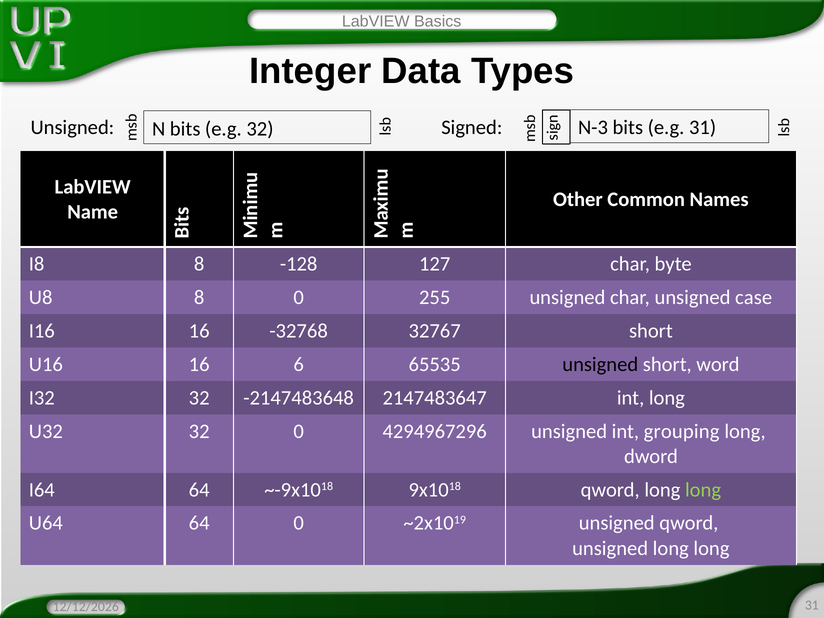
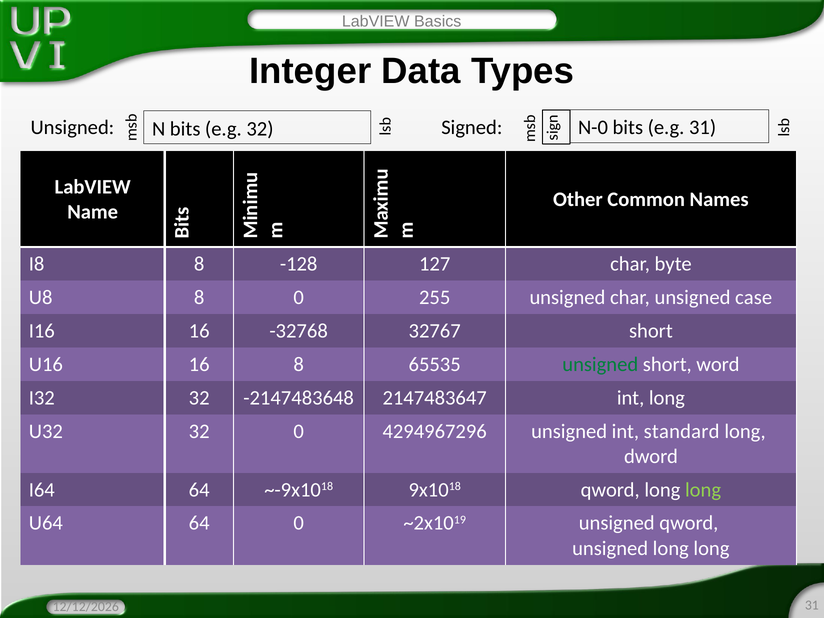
N-3: N-3 -> N-0
16 6: 6 -> 8
unsigned at (600, 364) colour: black -> green
grouping: grouping -> standard
